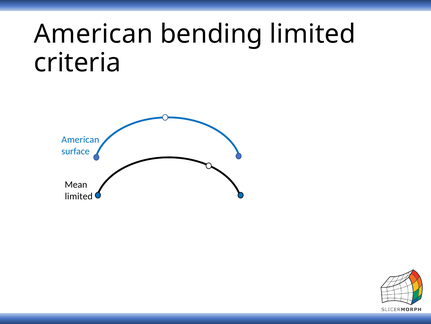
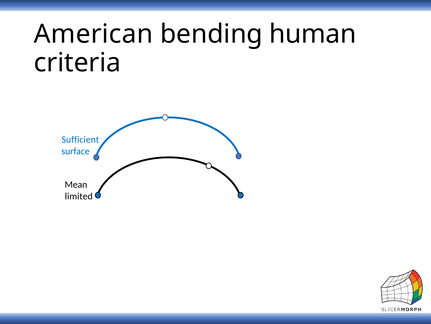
bending limited: limited -> human
American at (80, 139): American -> Sufficient
